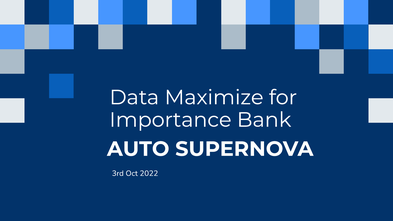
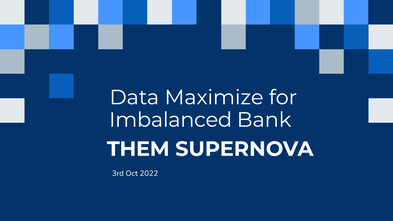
Importance: Importance -> Imbalanced
AUTO: AUTO -> THEM
